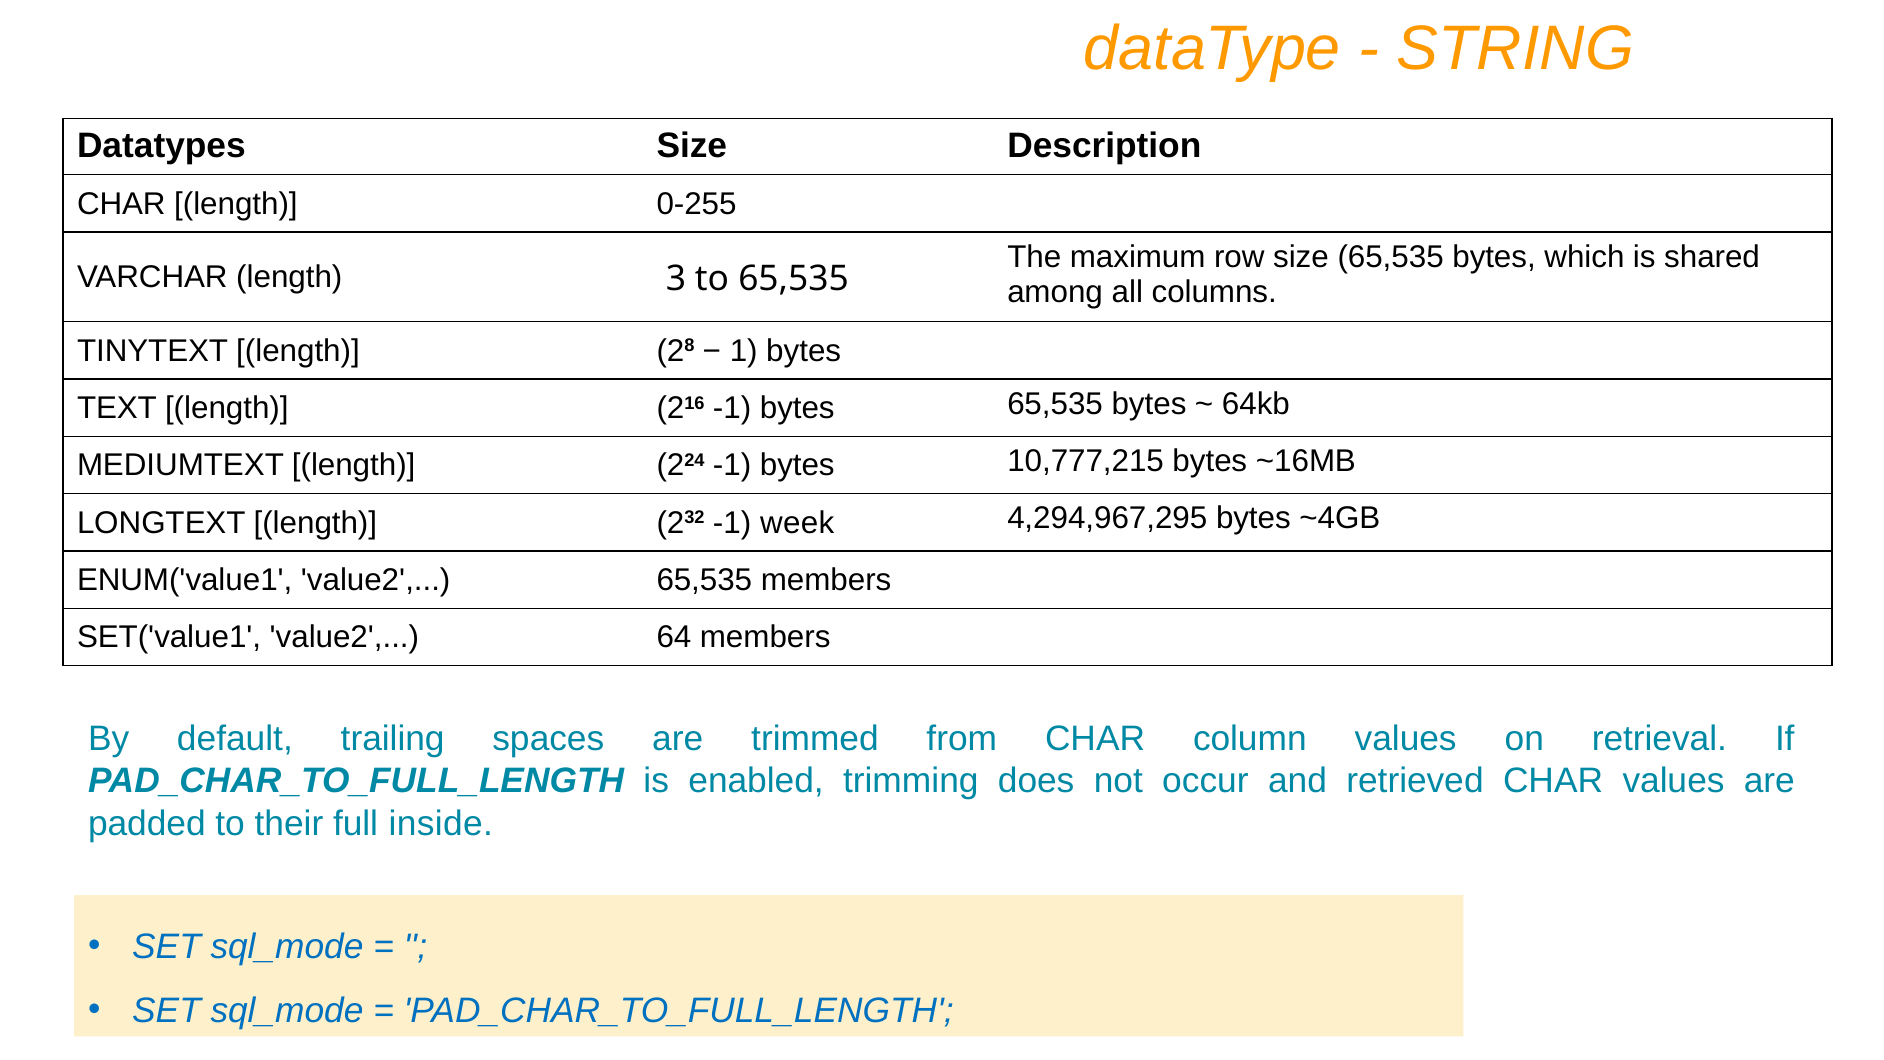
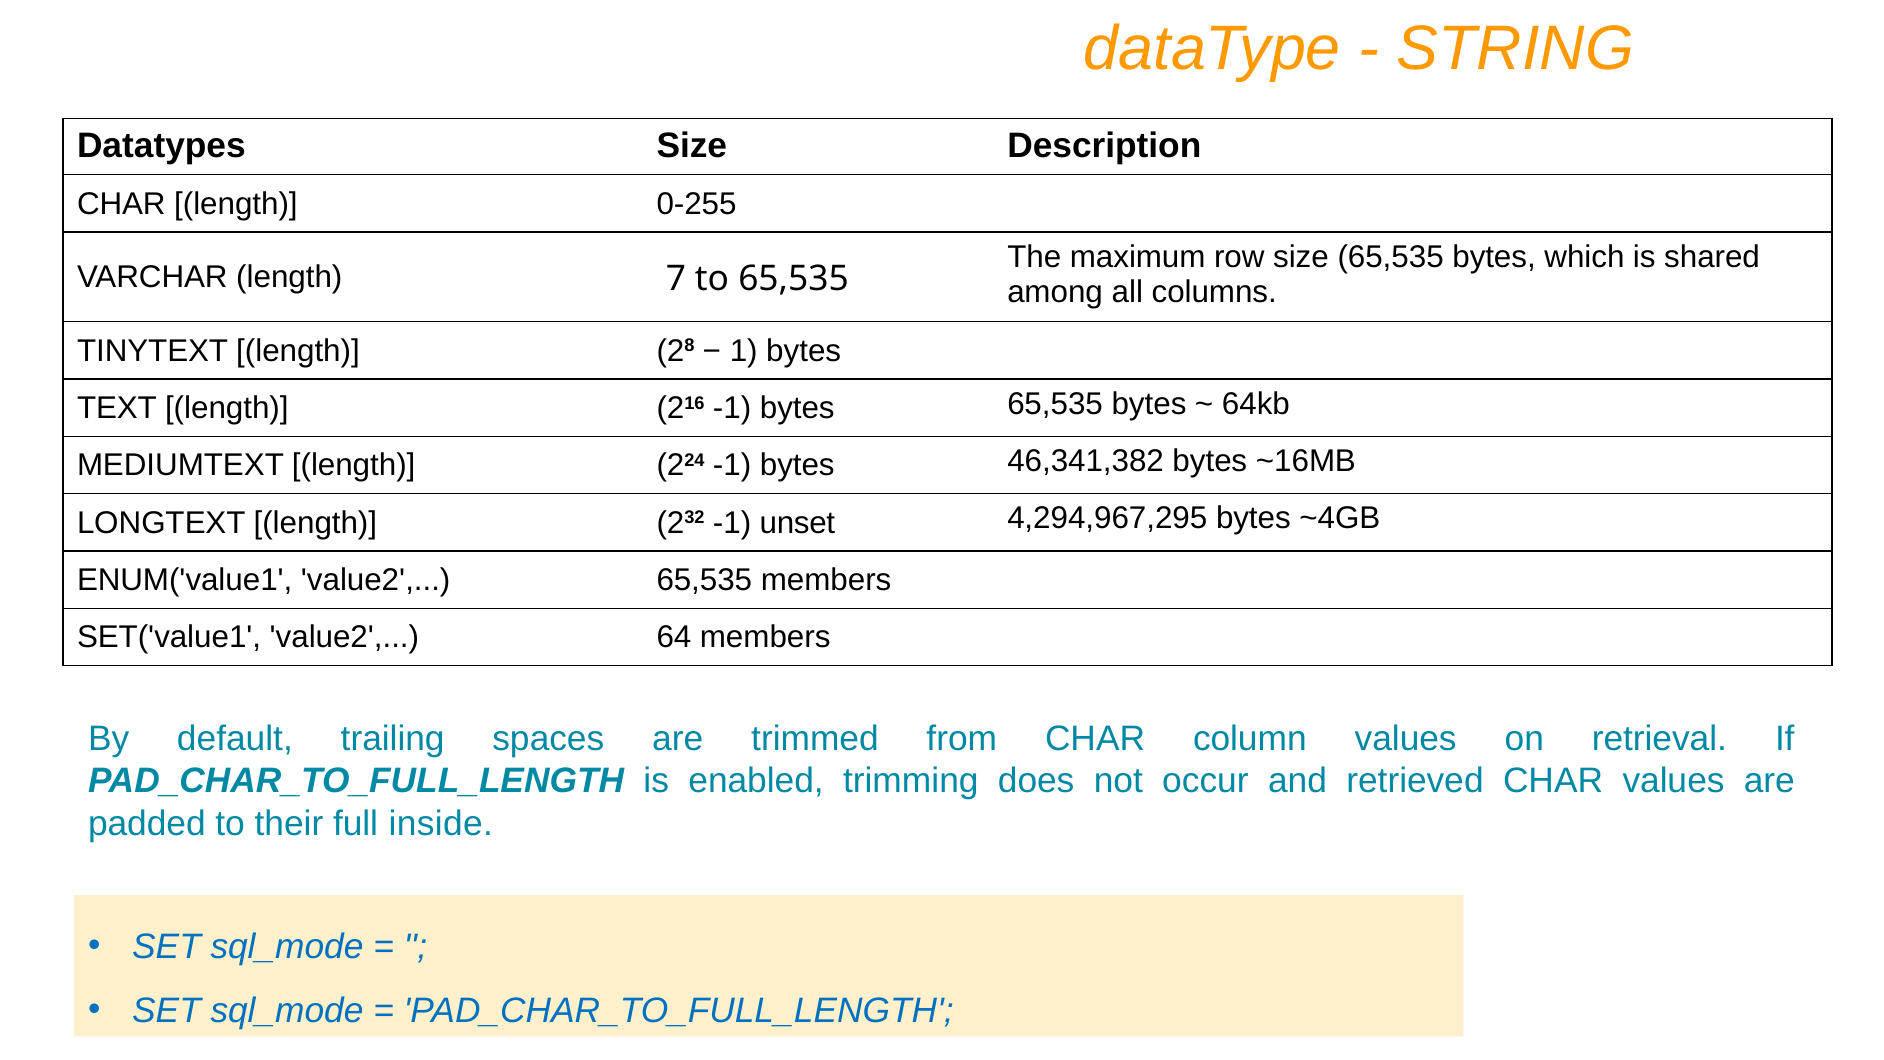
3: 3 -> 7
10,777,215: 10,777,215 -> 46,341,382
week: week -> unset
